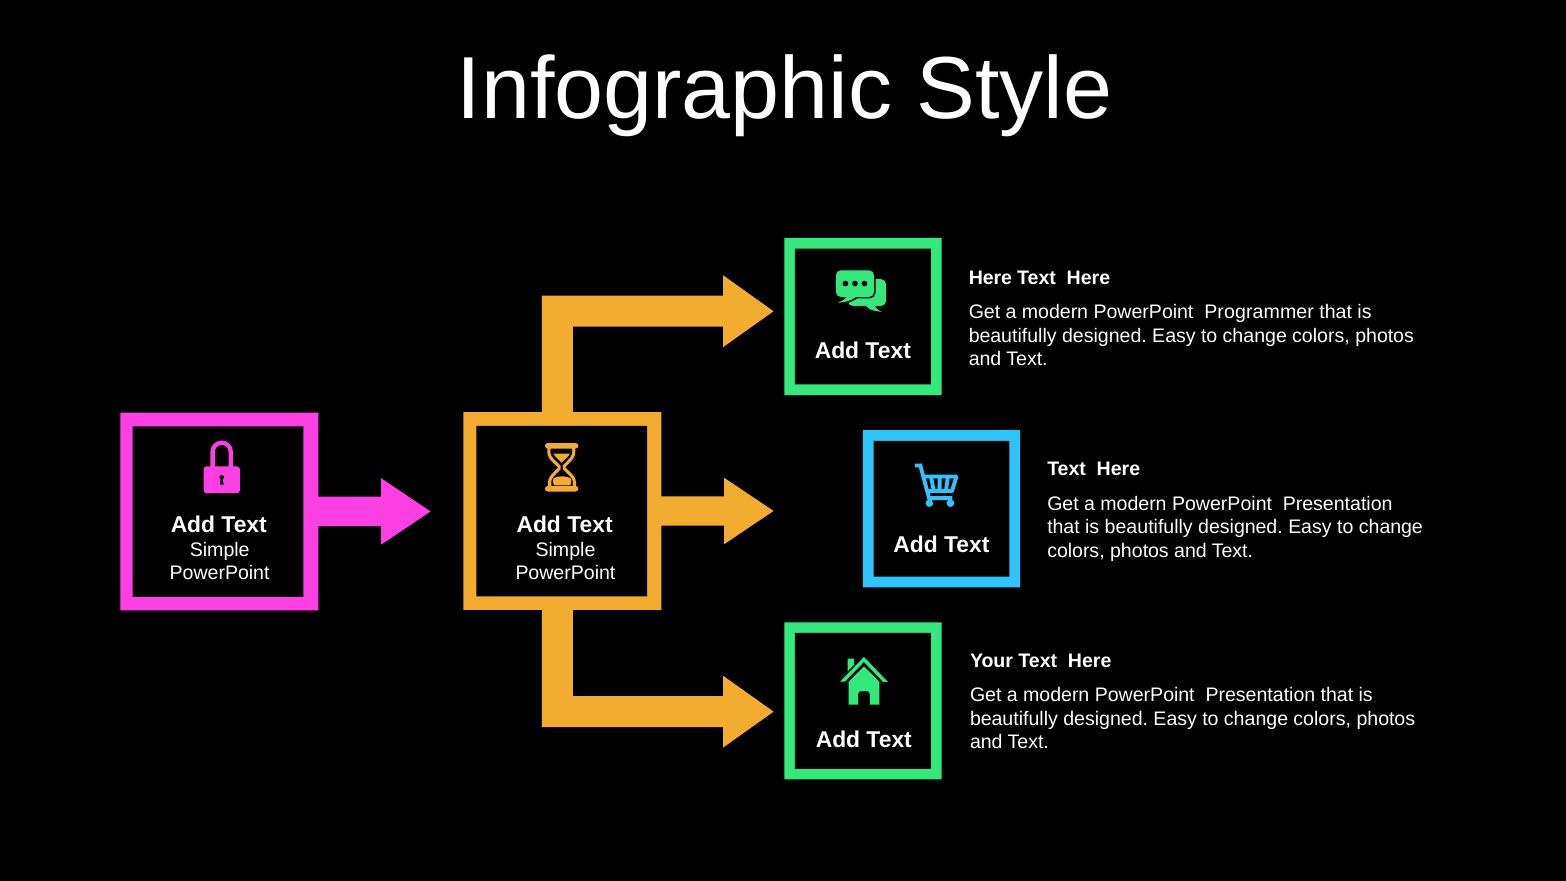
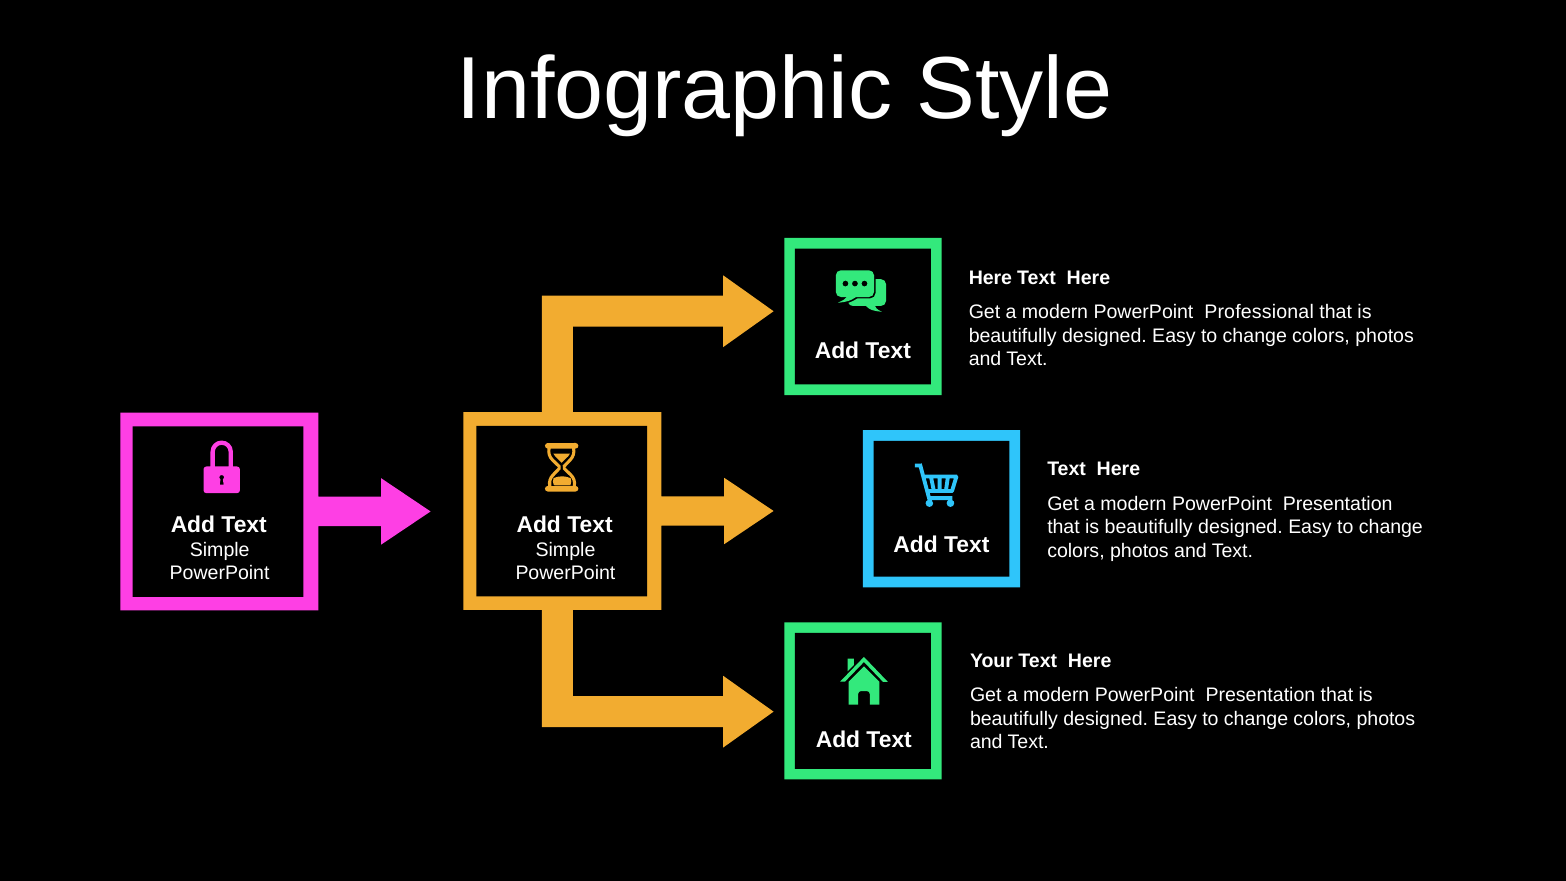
Programmer: Programmer -> Professional
